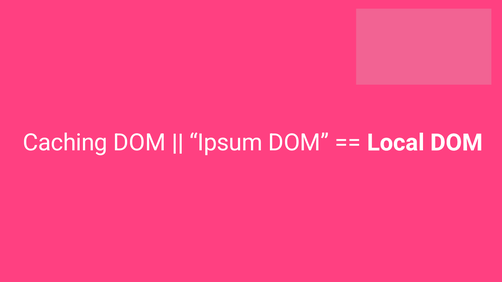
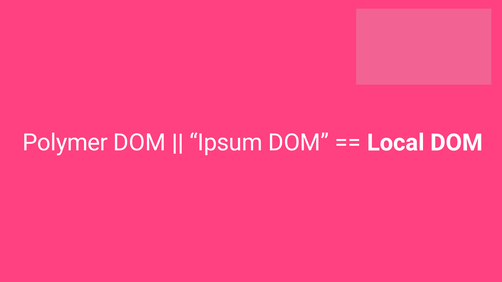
Caching: Caching -> Polymer
